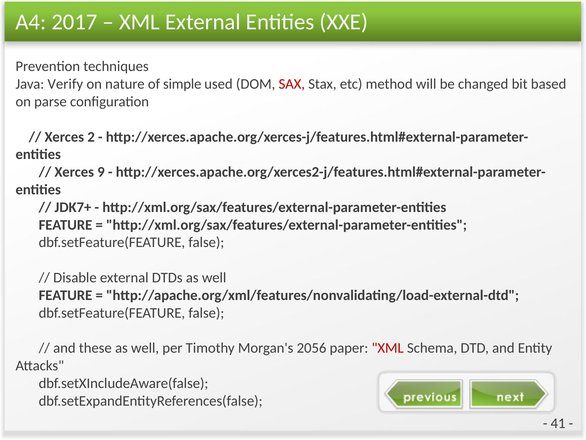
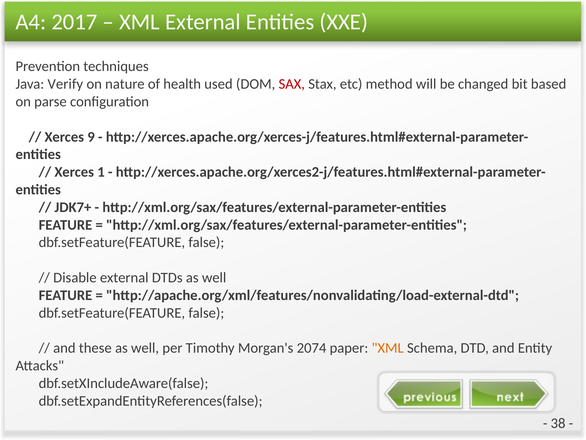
simple: simple -> health
2: 2 -> 9
9: 9 -> 1
2056: 2056 -> 2074
XML at (388, 348) colour: red -> orange
41: 41 -> 38
